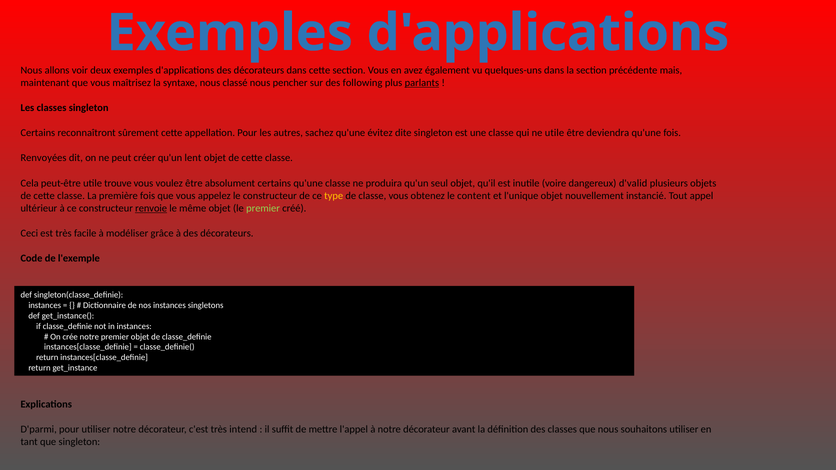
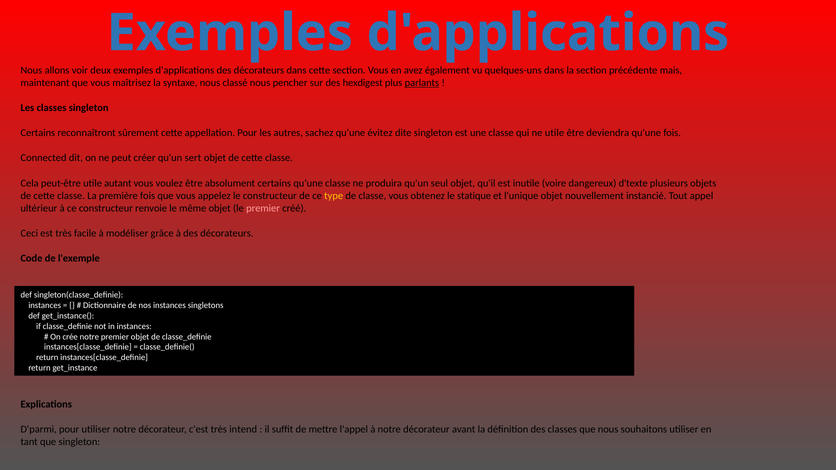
following: following -> hexdigest
Renvoyées: Renvoyées -> Connected
lent: lent -> sert
trouve: trouve -> autant
d'valid: d'valid -> d'texte
content: content -> statique
renvoie underline: present -> none
premier at (263, 208) colour: light green -> pink
